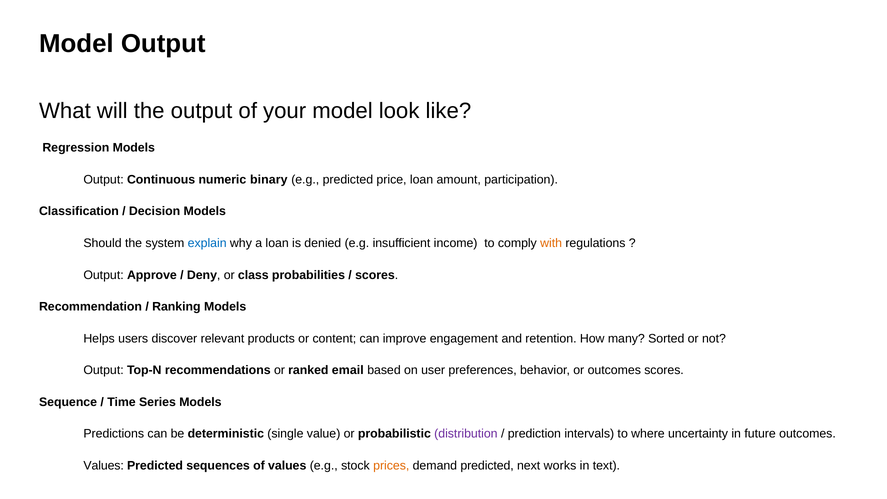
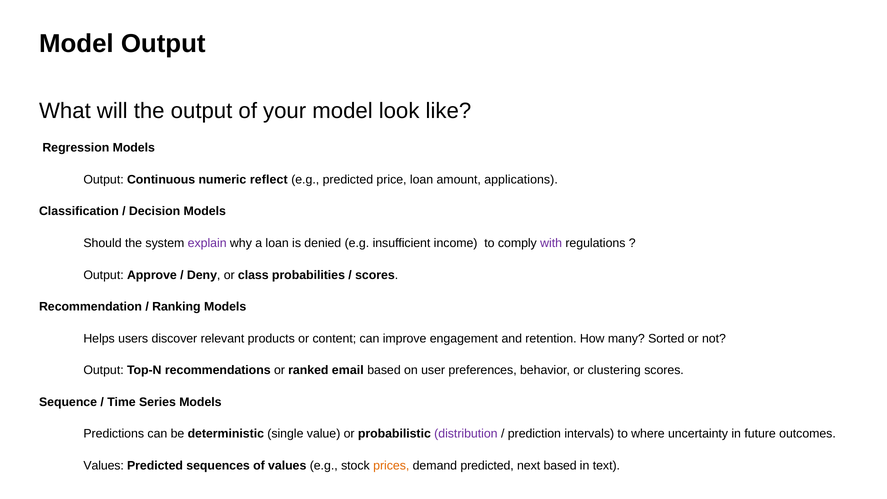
binary: binary -> reflect
participation: participation -> applications
explain colour: blue -> purple
with colour: orange -> purple
or outcomes: outcomes -> clustering
next works: works -> based
